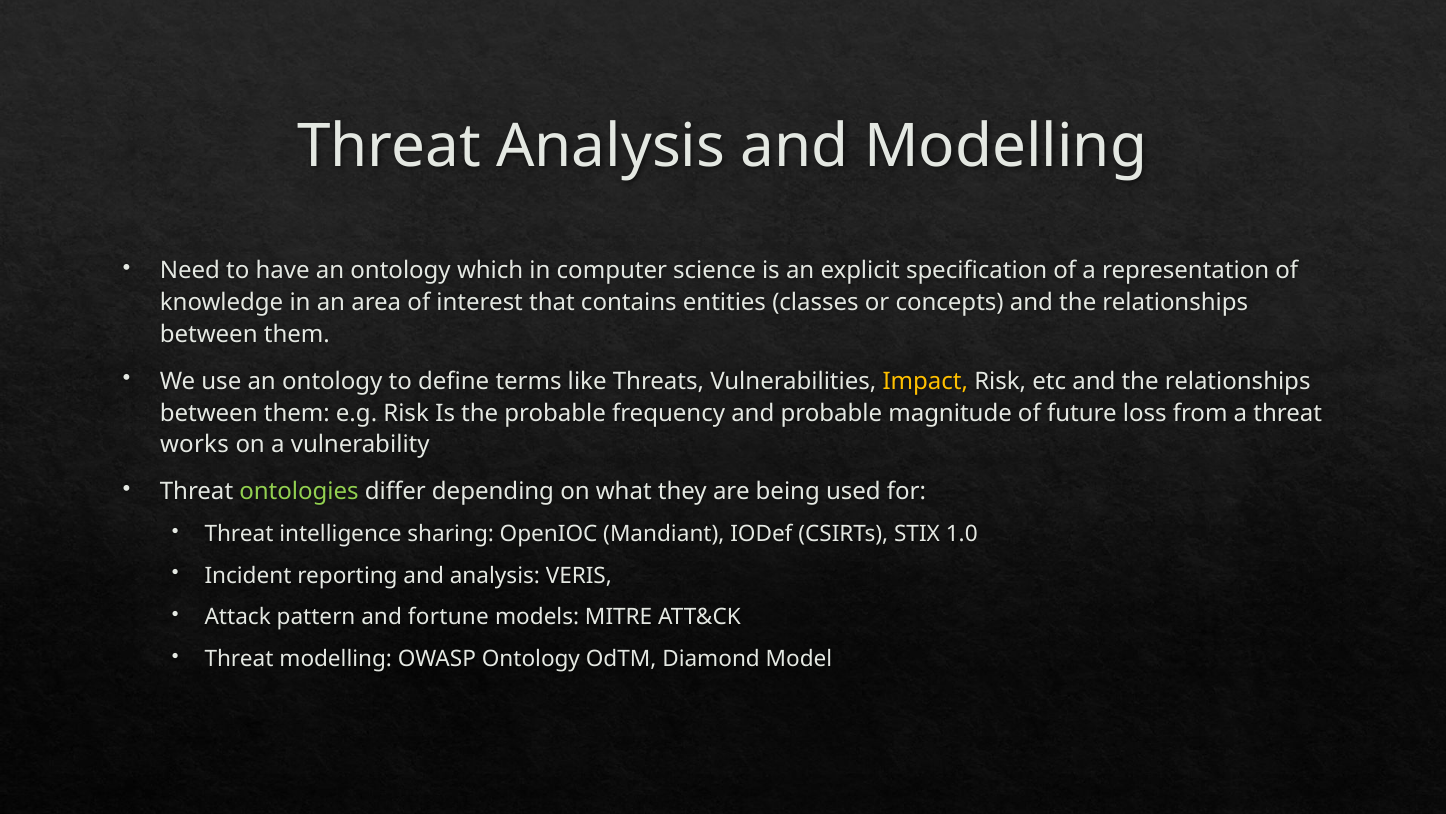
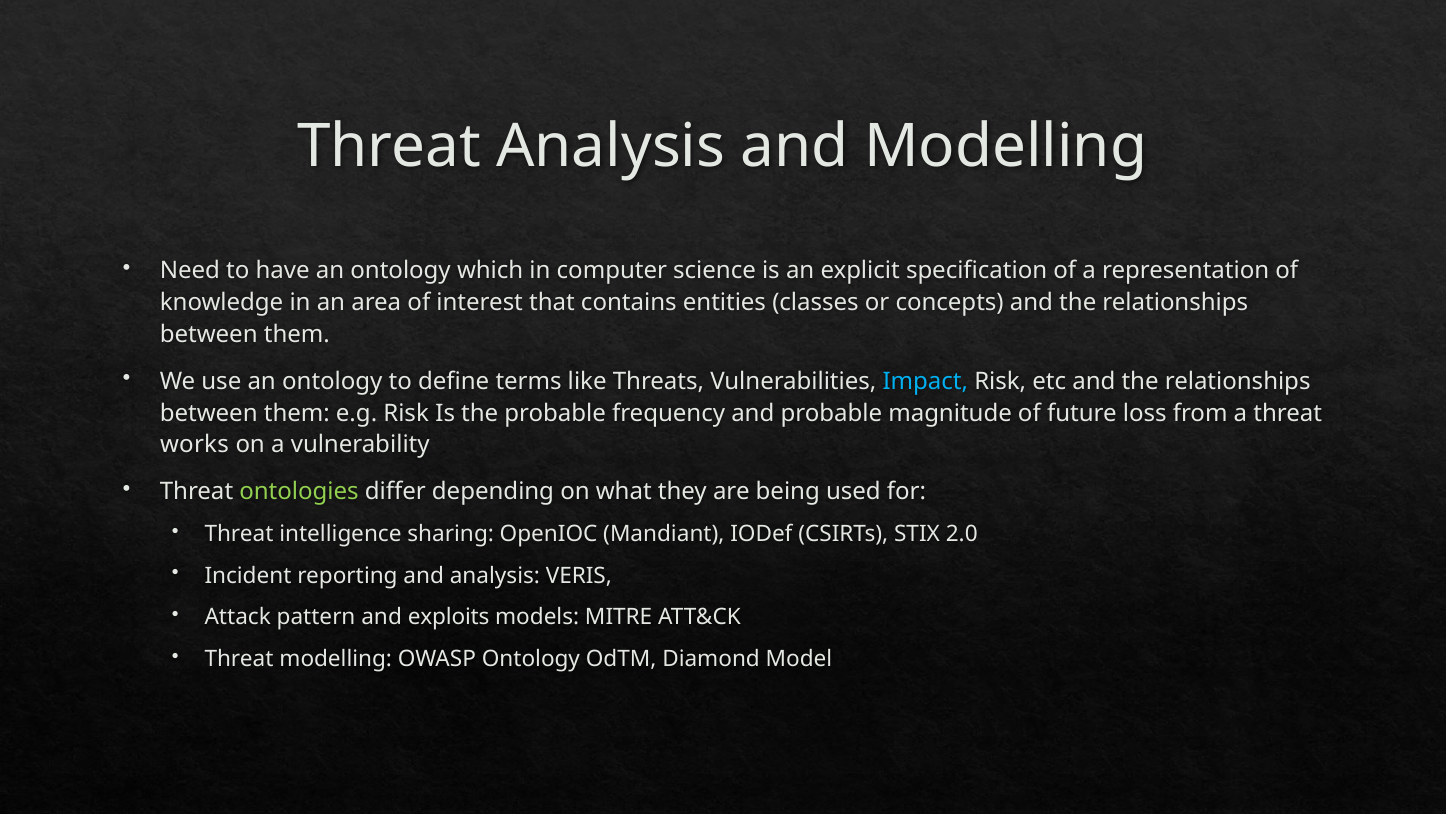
Impact colour: yellow -> light blue
1.0: 1.0 -> 2.0
fortune: fortune -> exploits
